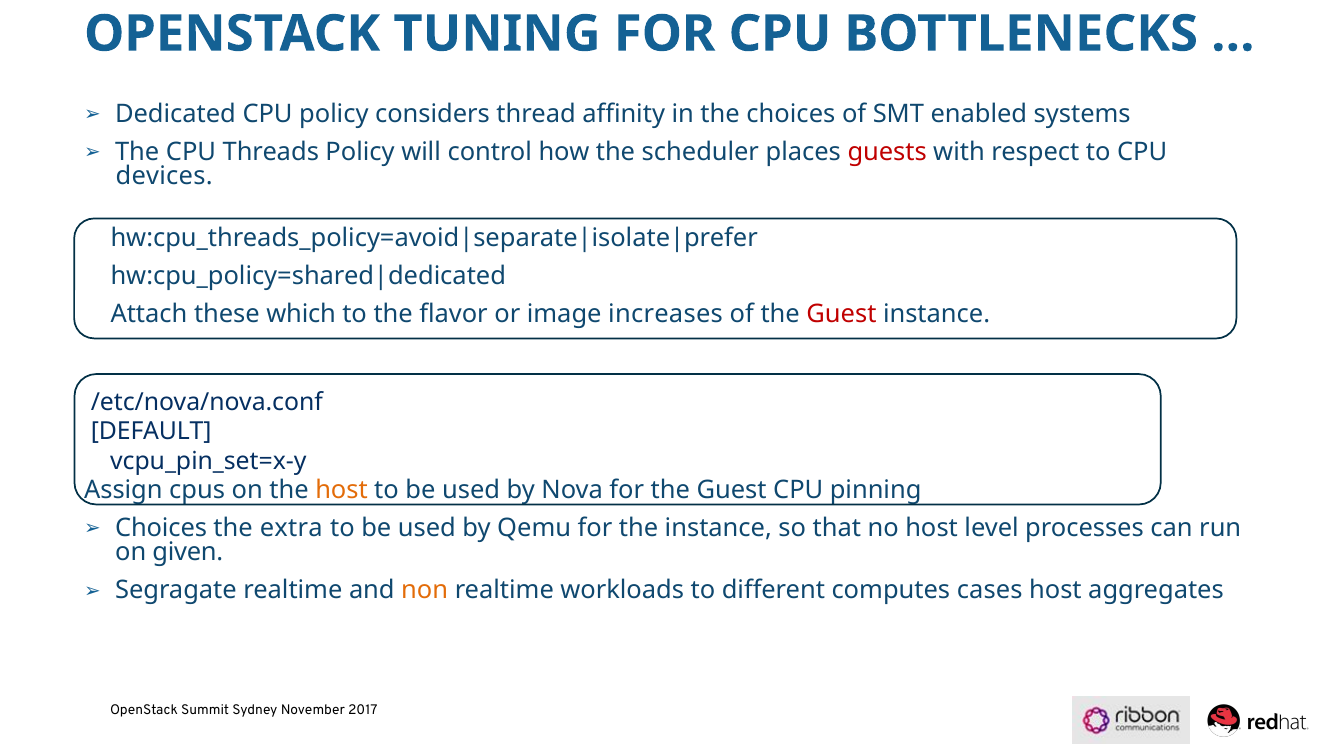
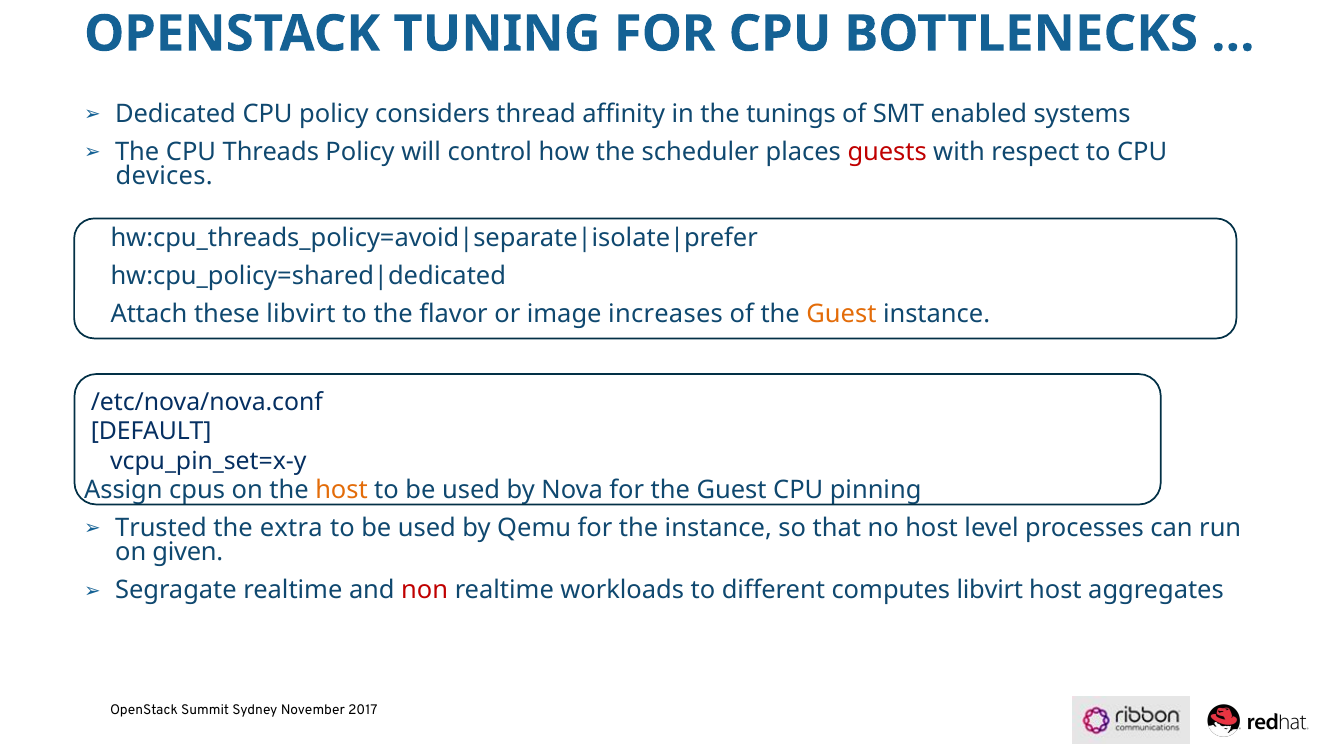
the choices: choices -> tunings
these which: which -> libvirt
Guest at (841, 314) colour: red -> orange
Choices at (161, 528): Choices -> Trusted
non colour: orange -> red
computes cases: cases -> libvirt
